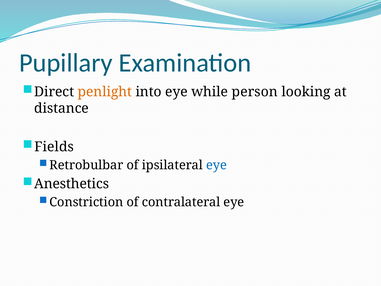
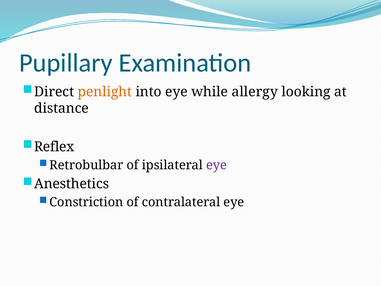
person: person -> allergy
Fields: Fields -> Reflex
eye at (216, 165) colour: blue -> purple
